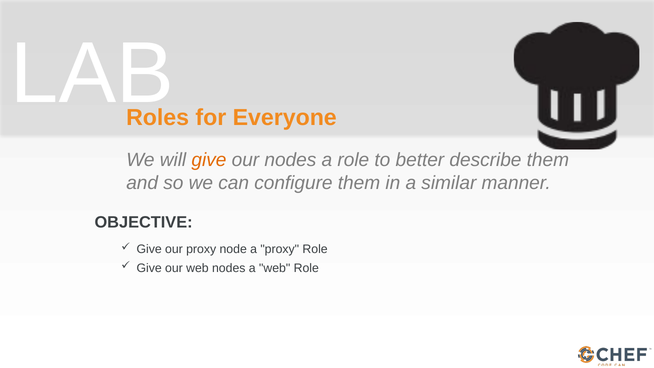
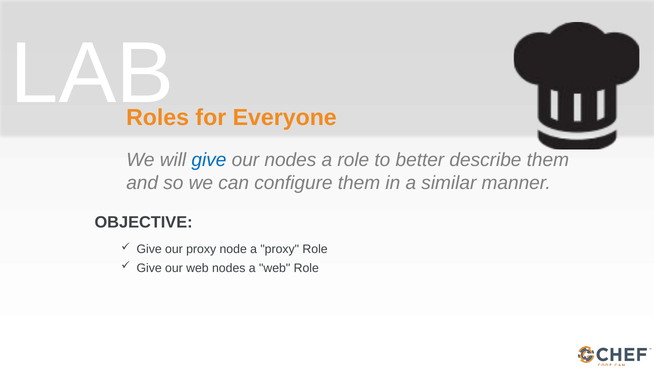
give at (209, 160) colour: orange -> blue
